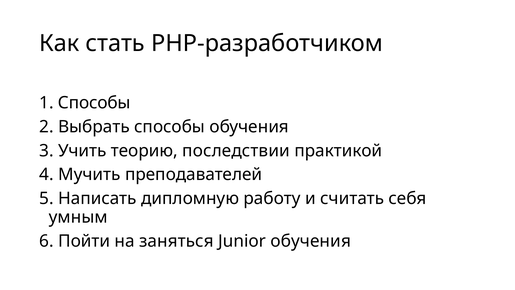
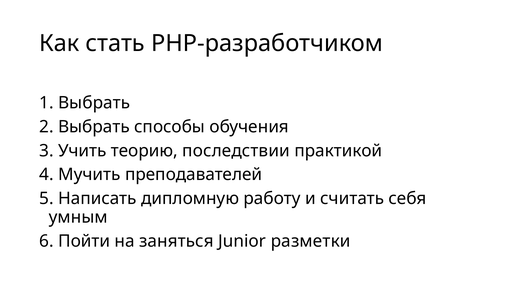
Способы at (94, 103): Способы -> Выбрать
Junior обучения: обучения -> разметки
